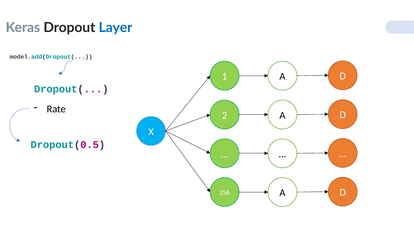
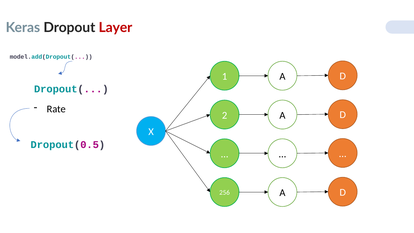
Layer colour: blue -> red
